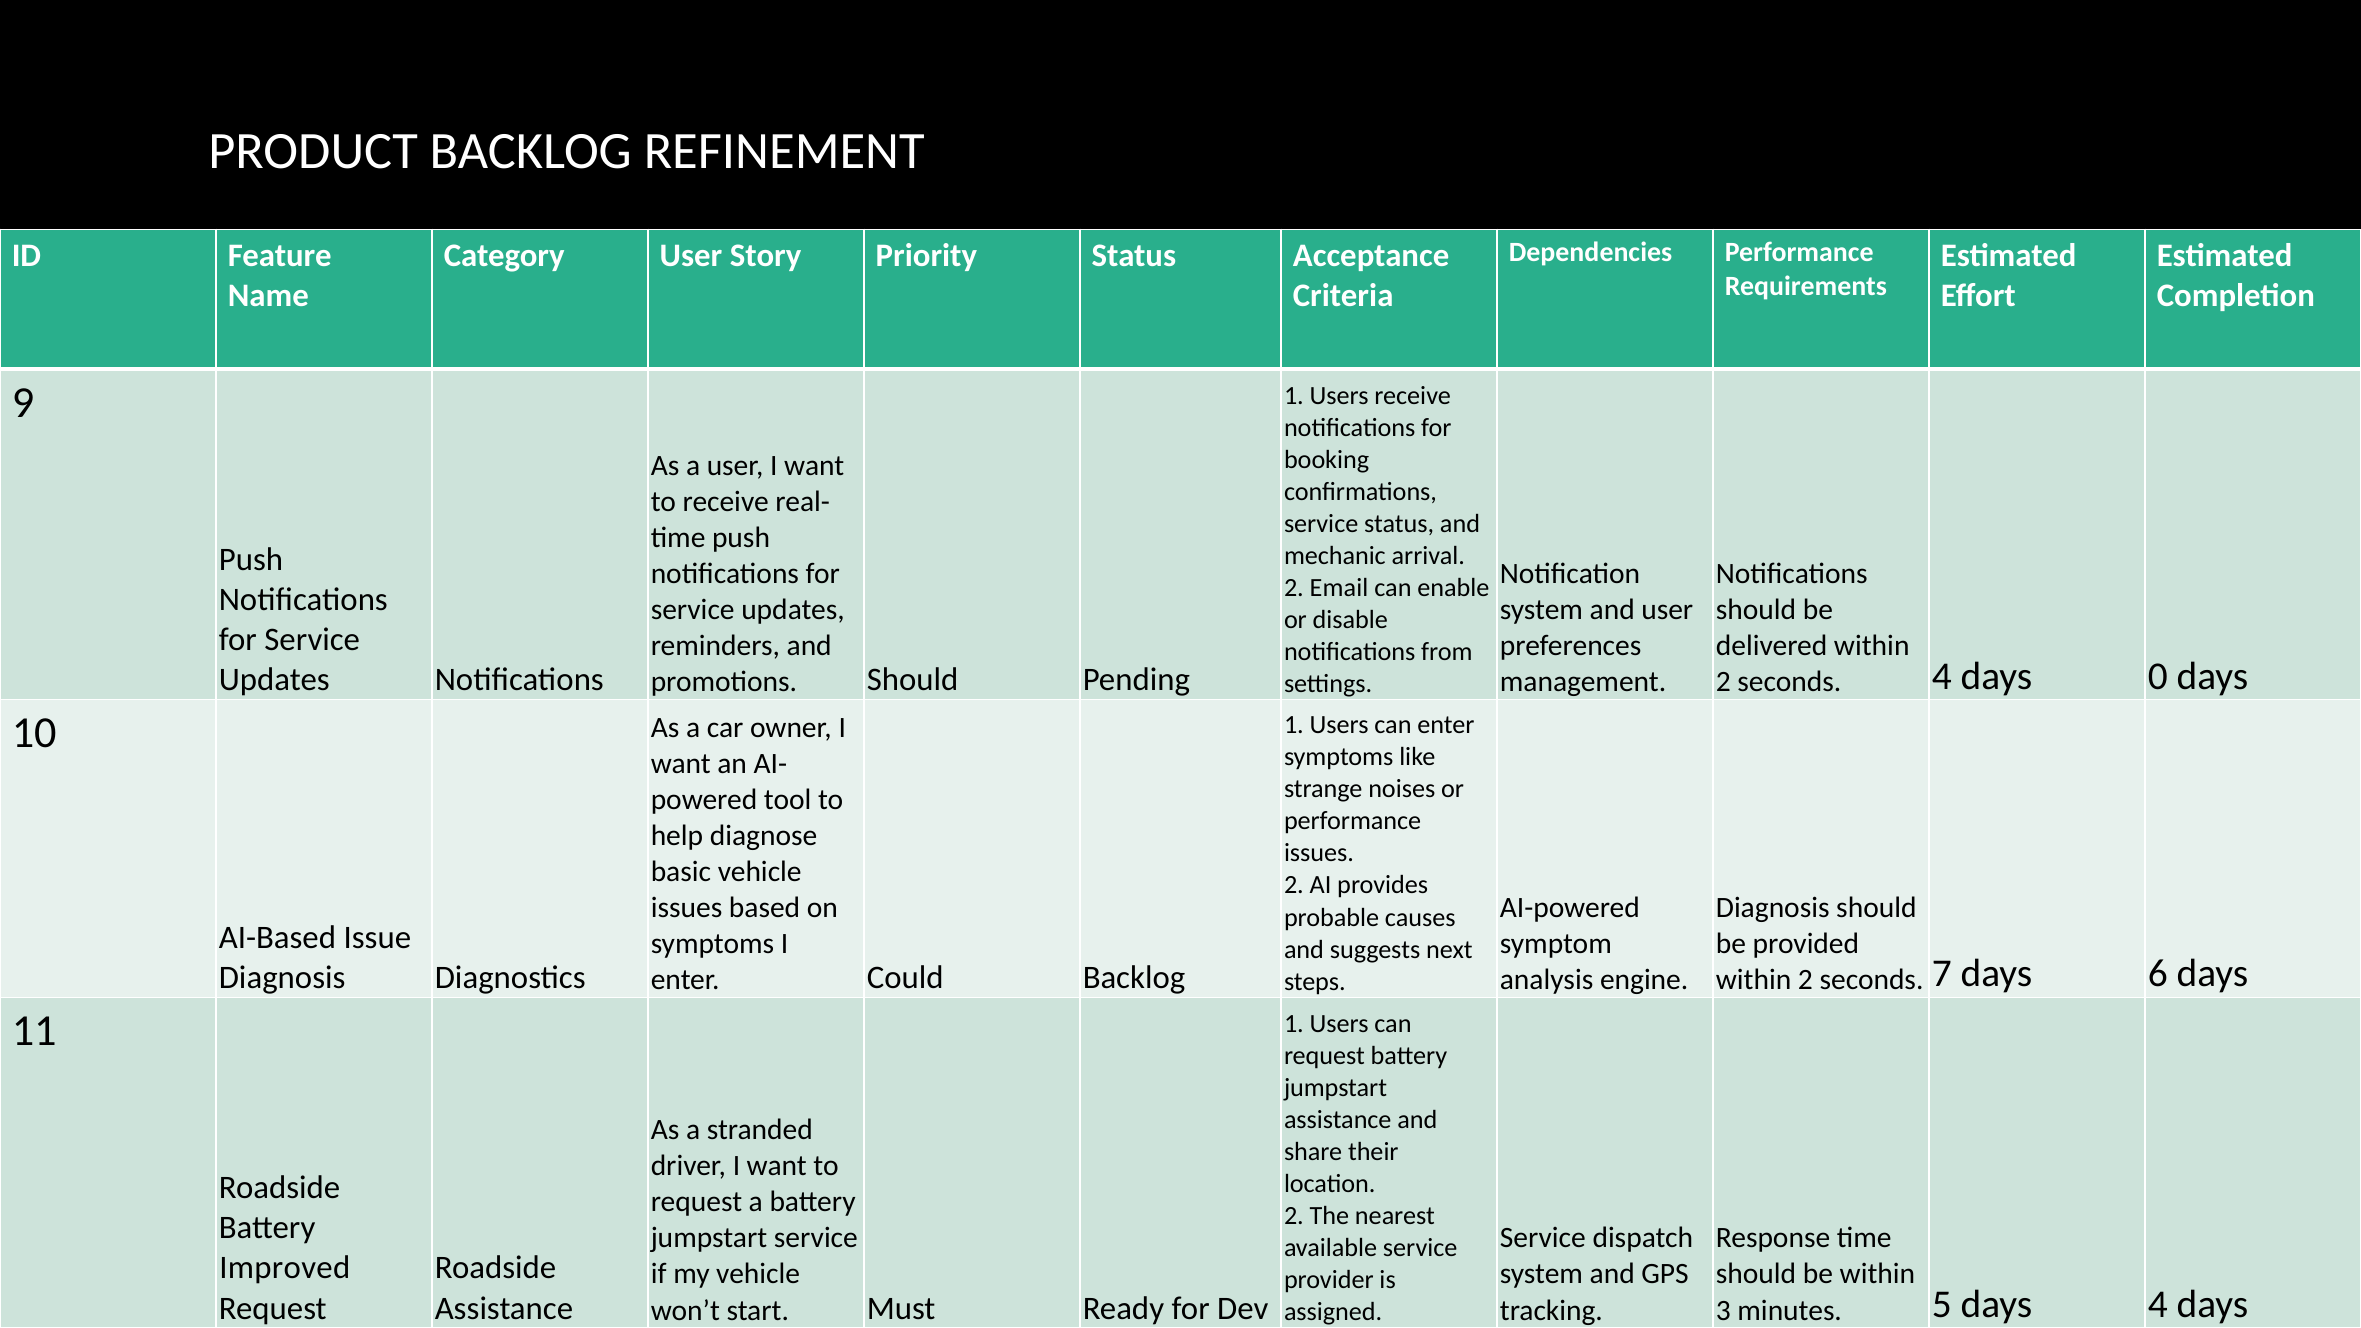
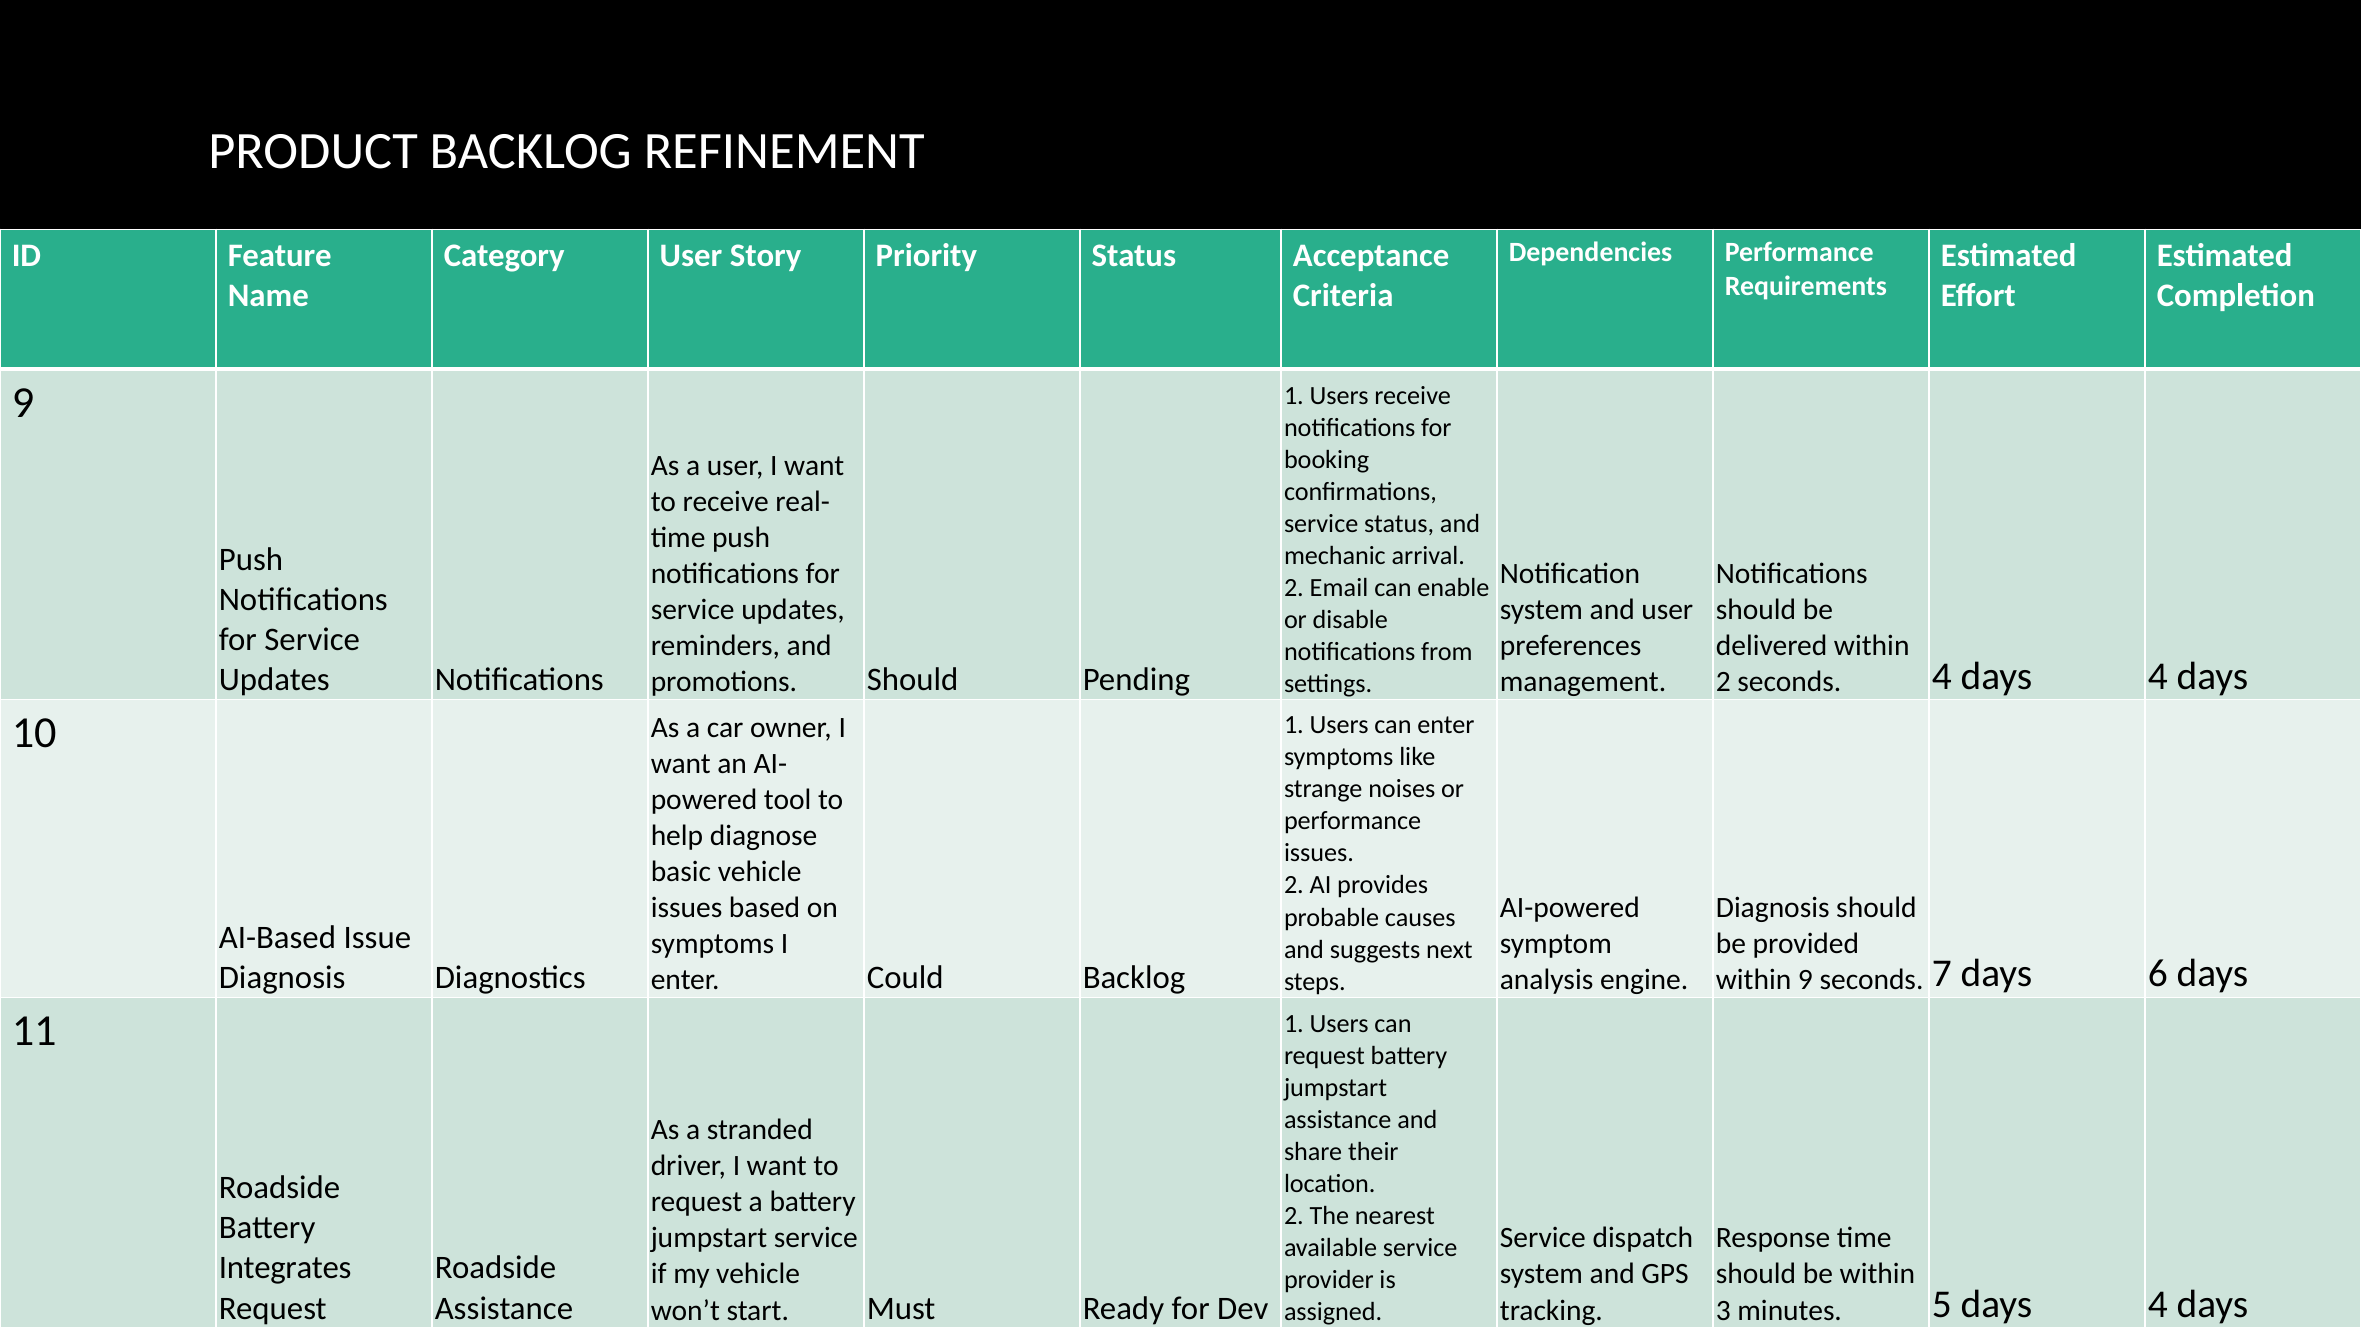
4 days 0: 0 -> 4
2 at (1805, 980): 2 -> 9
Improved: Improved -> Integrates
